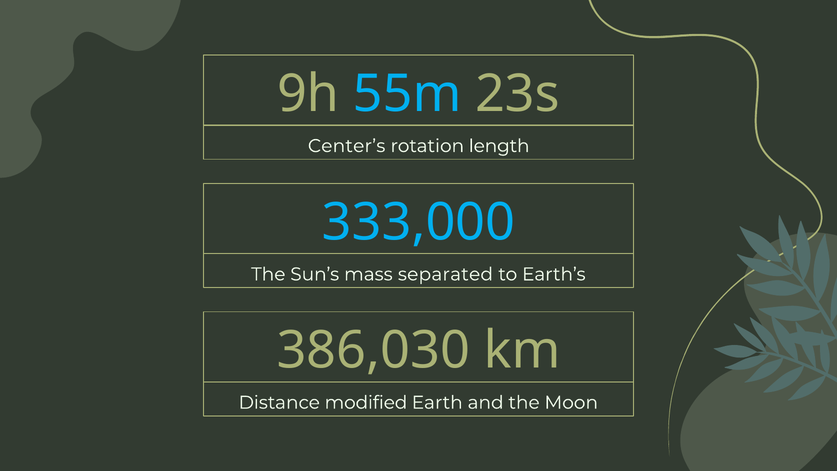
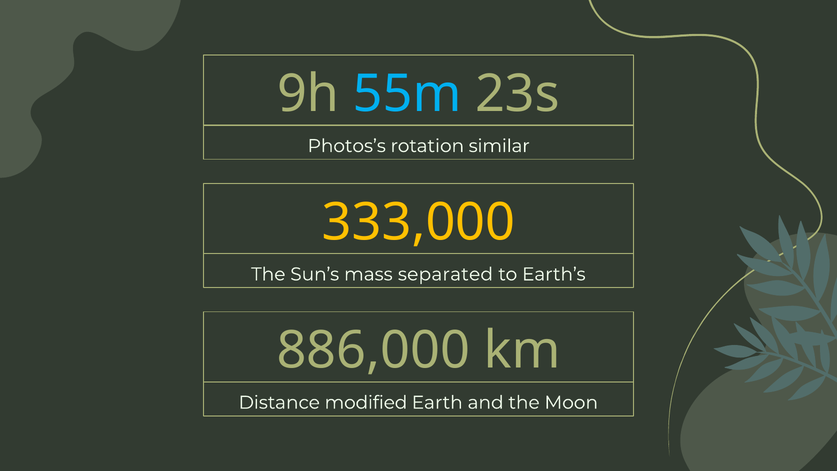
Center’s: Center’s -> Photos’s
length: length -> similar
333,000 colour: light blue -> yellow
386,030: 386,030 -> 886,000
